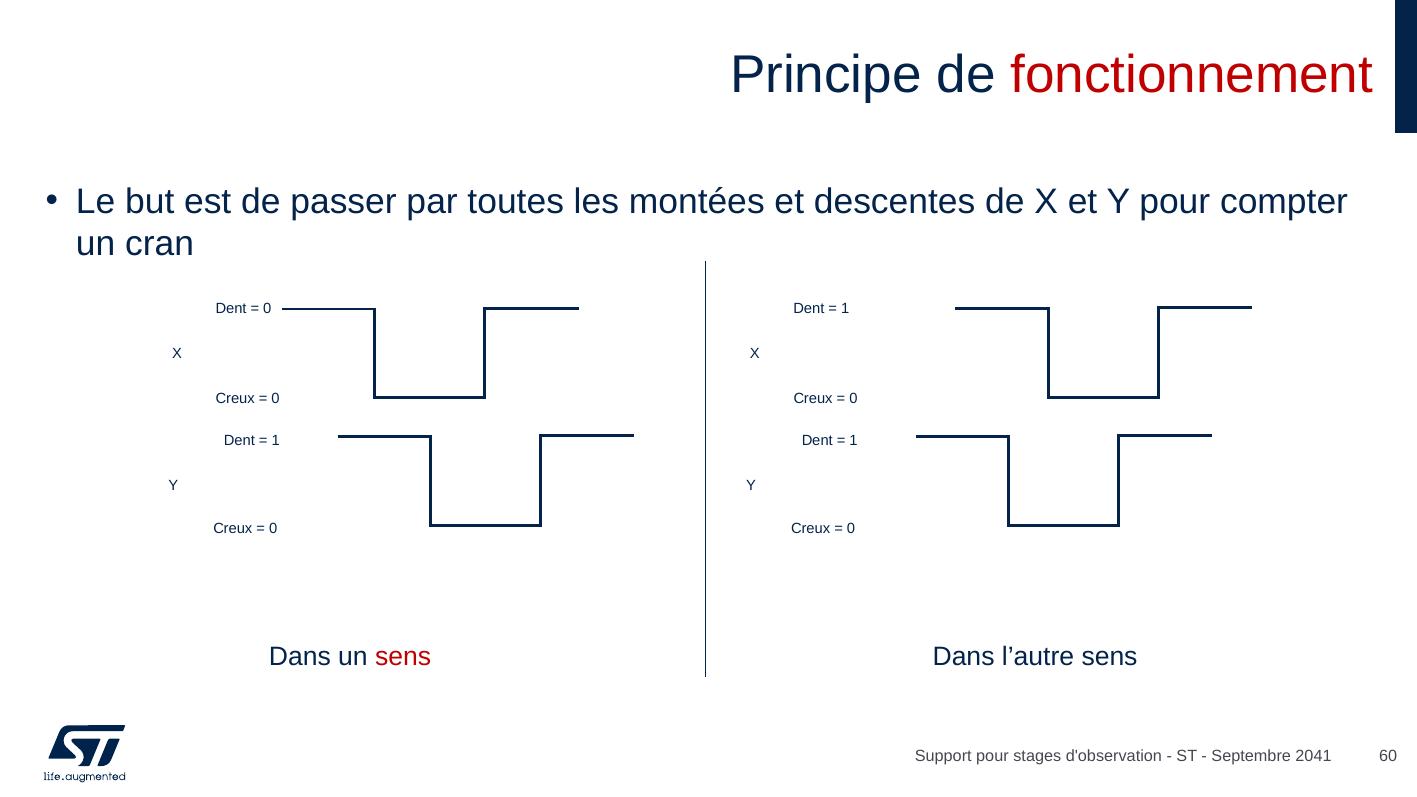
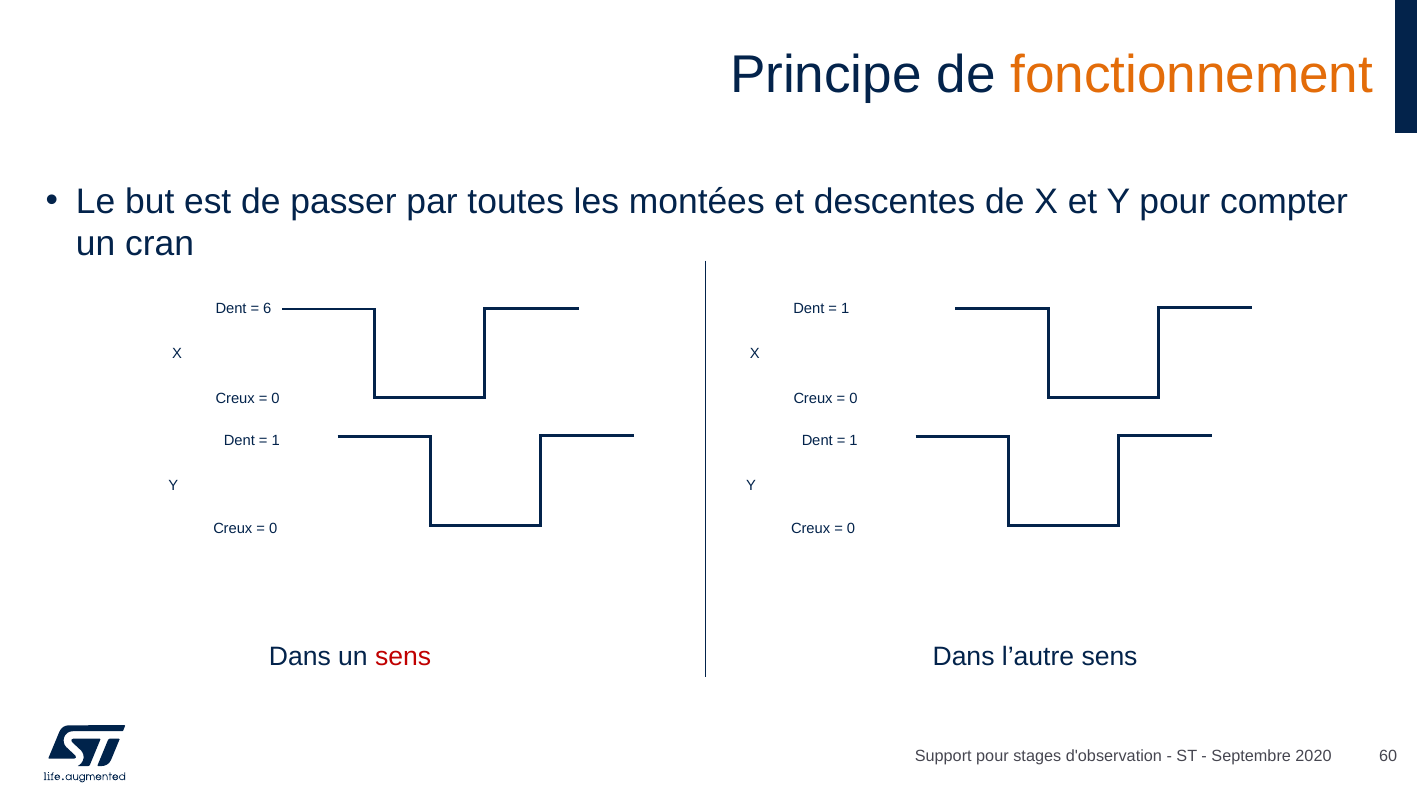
fonctionnement colour: red -> orange
0 at (267, 309): 0 -> 6
2041: 2041 -> 2020
